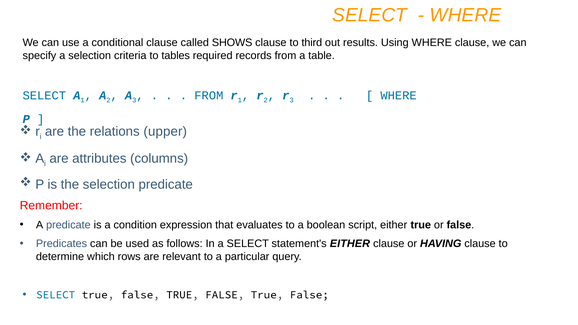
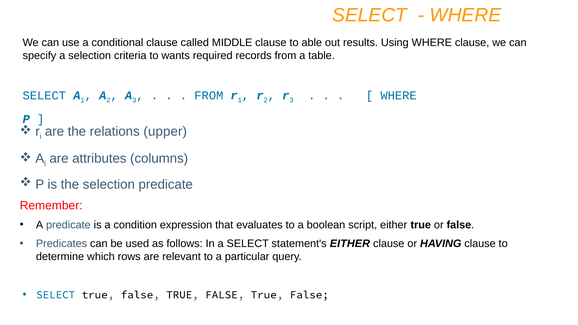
SHOWS: SHOWS -> MIDDLE
third: third -> able
tables: tables -> wants
